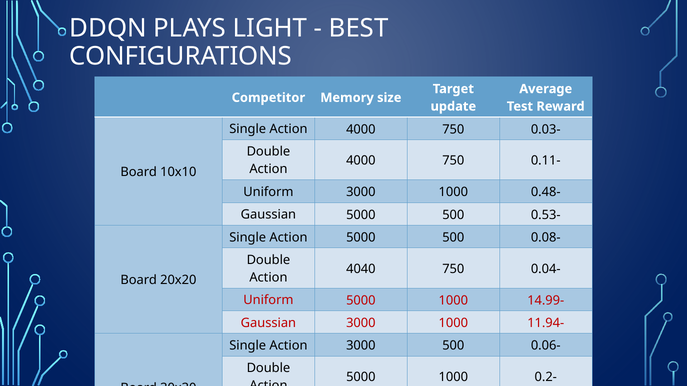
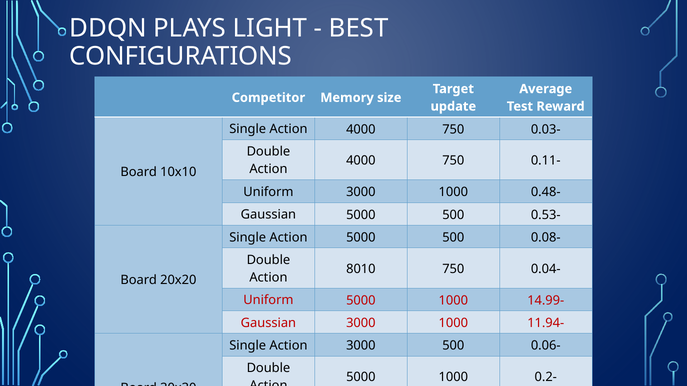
4040: 4040 -> 8010
